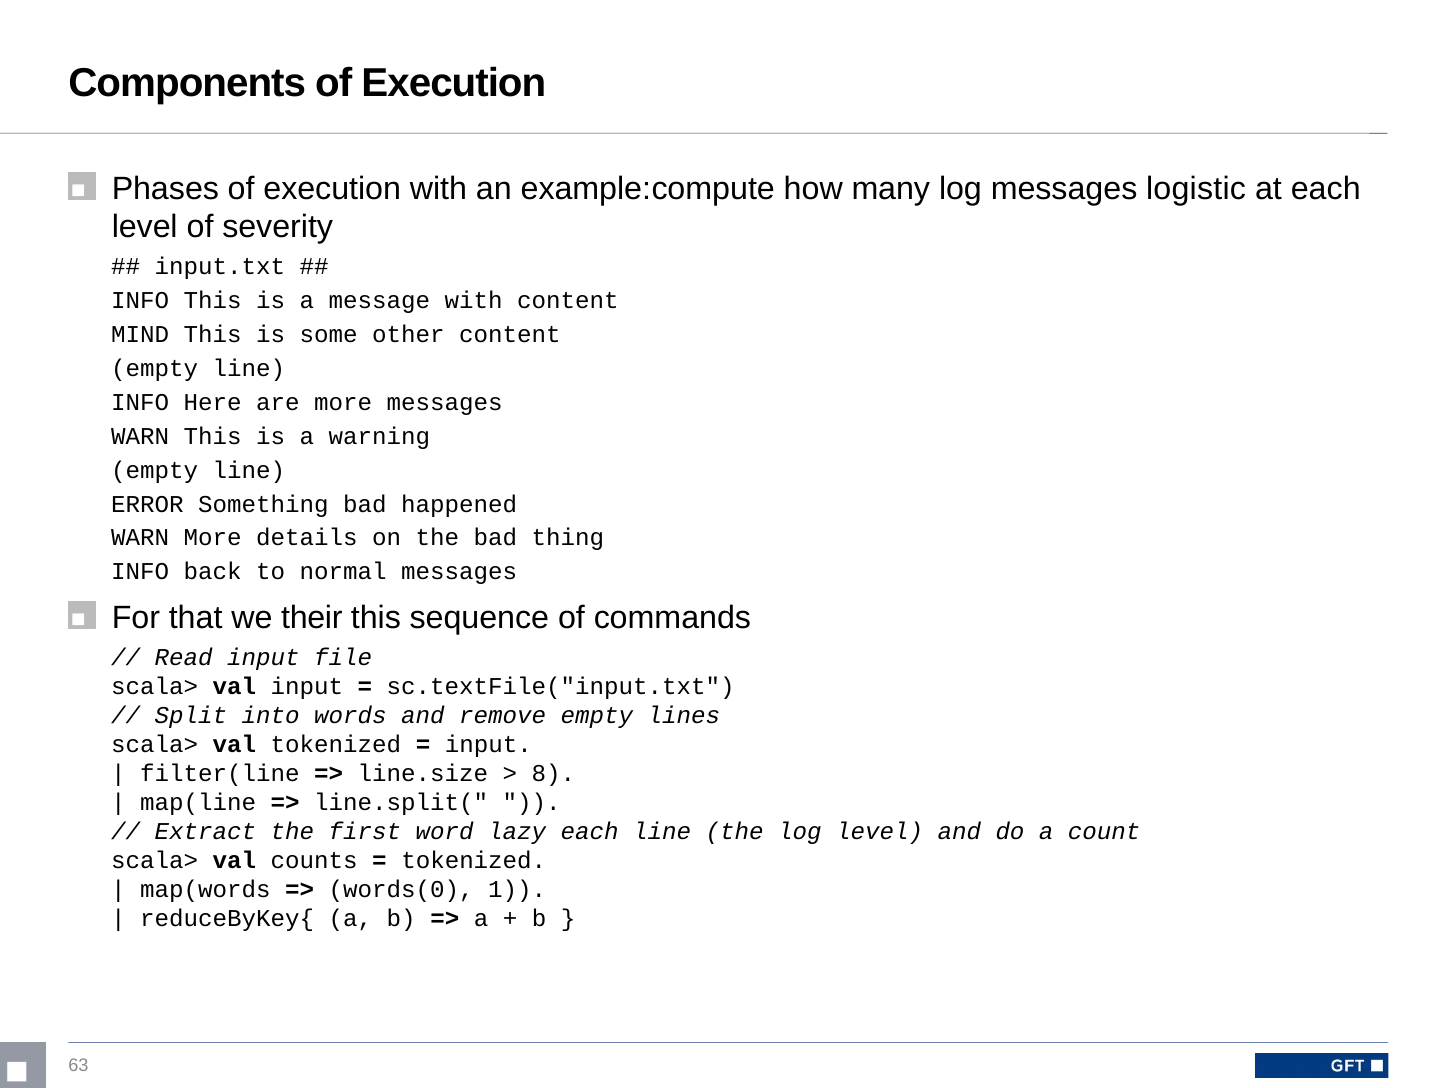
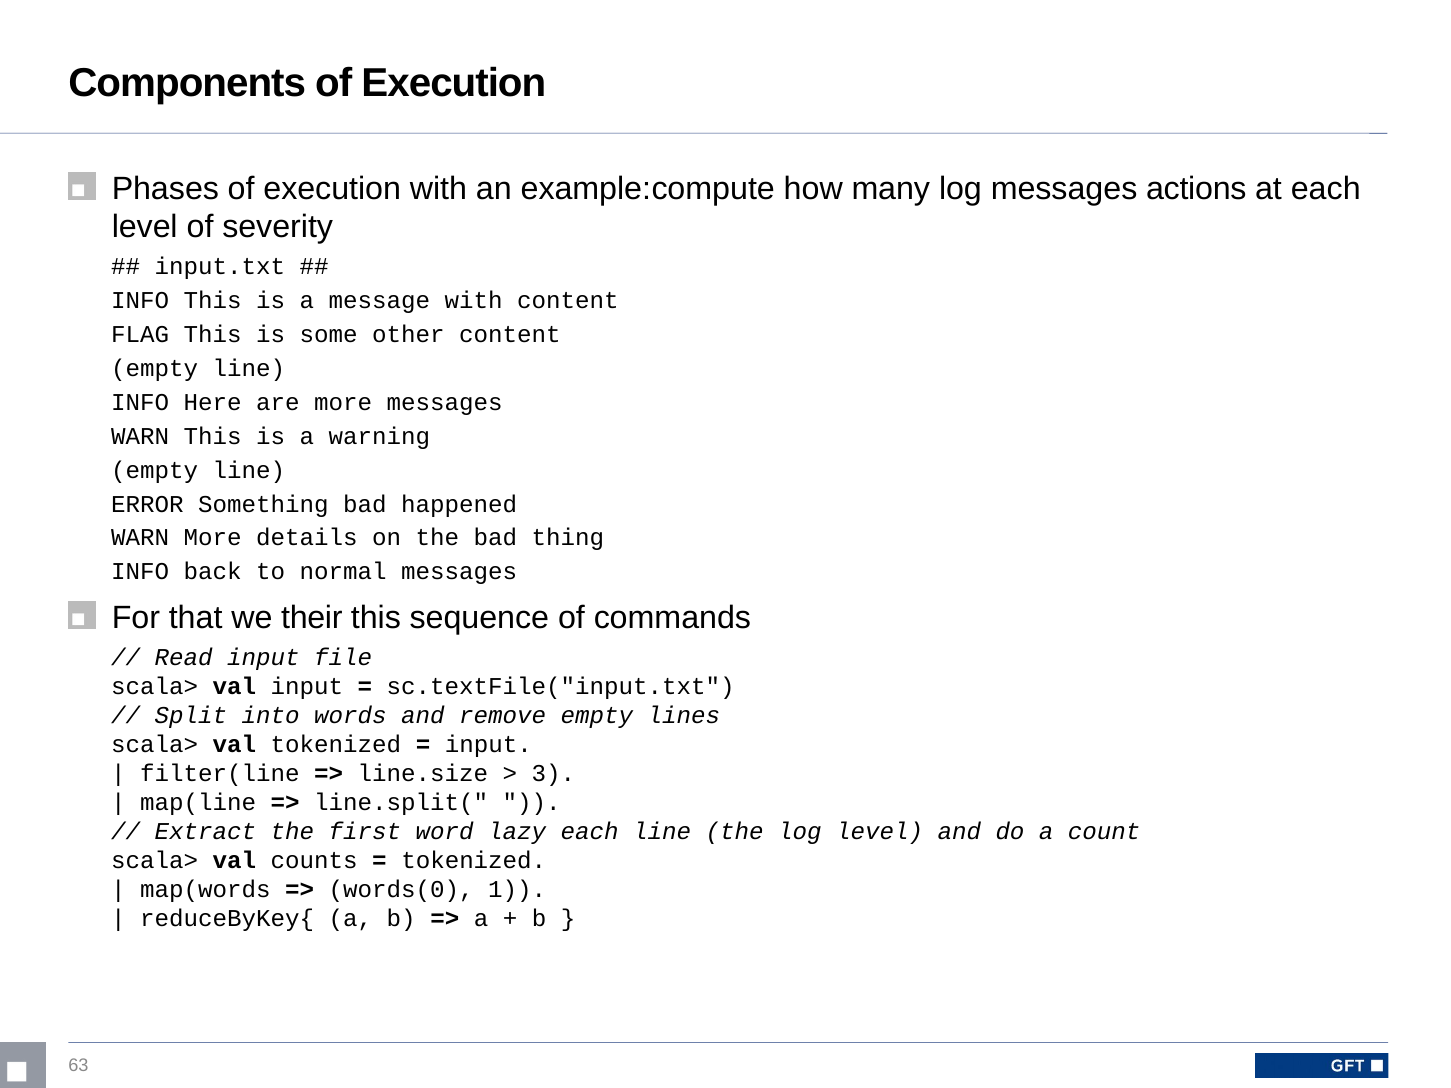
logistic: logistic -> actions
MIND: MIND -> FLAG
8: 8 -> 3
